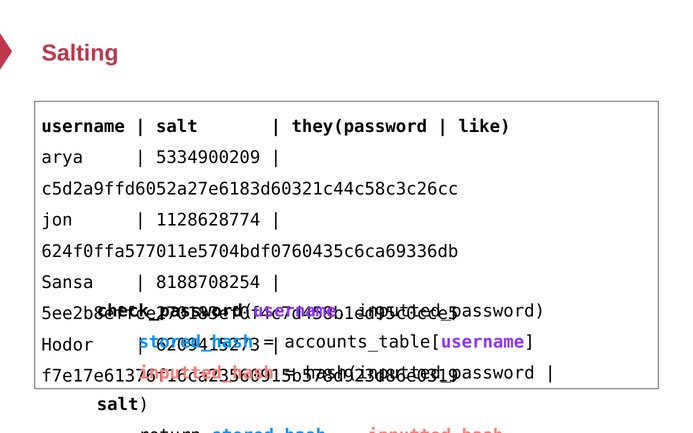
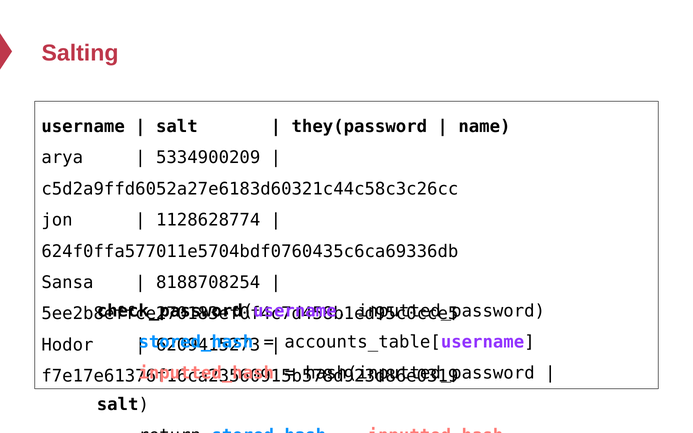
like: like -> name
